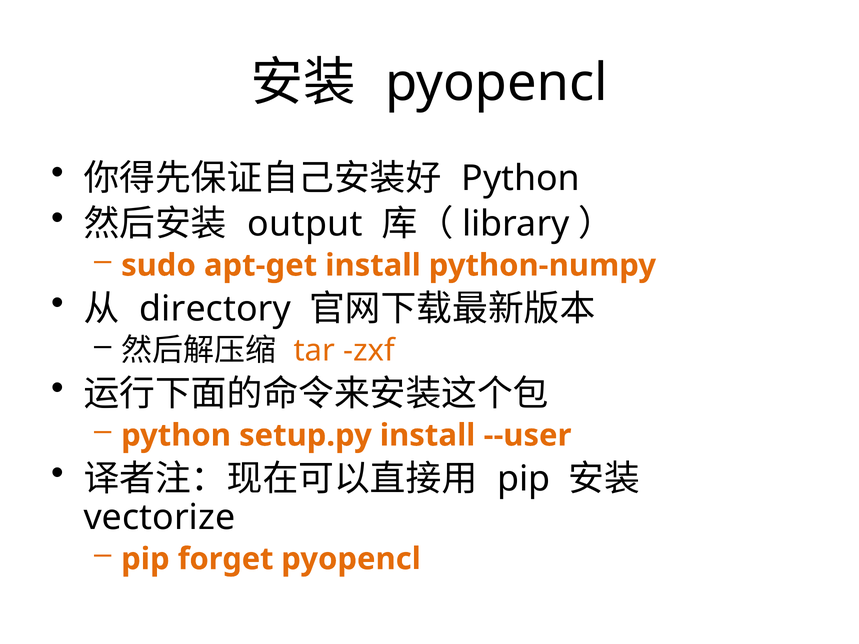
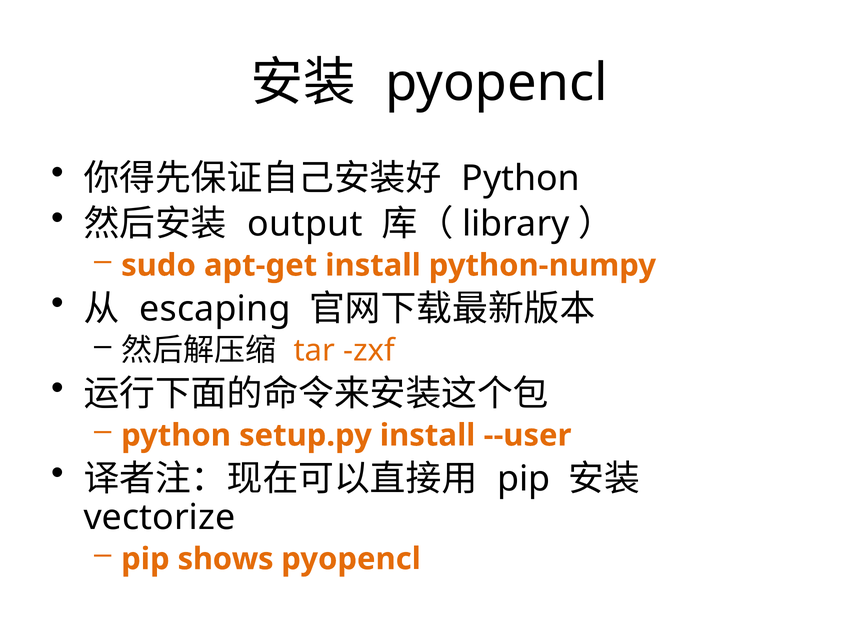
directory: directory -> escaping
forget: forget -> shows
